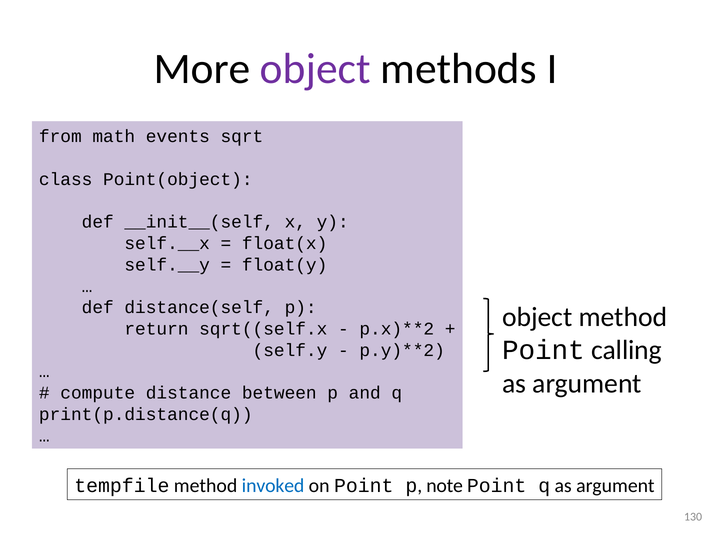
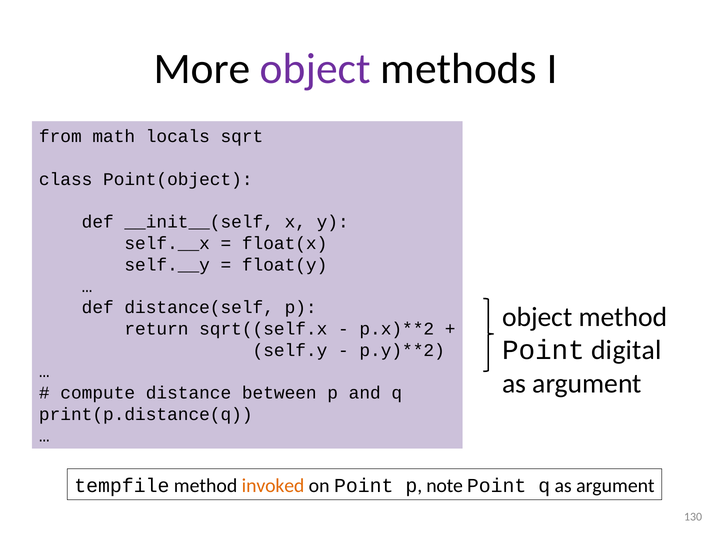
events: events -> locals
calling: calling -> digital
invoked colour: blue -> orange
